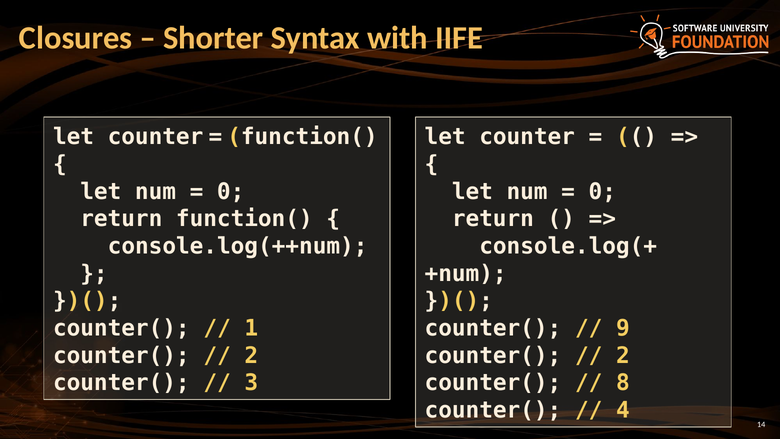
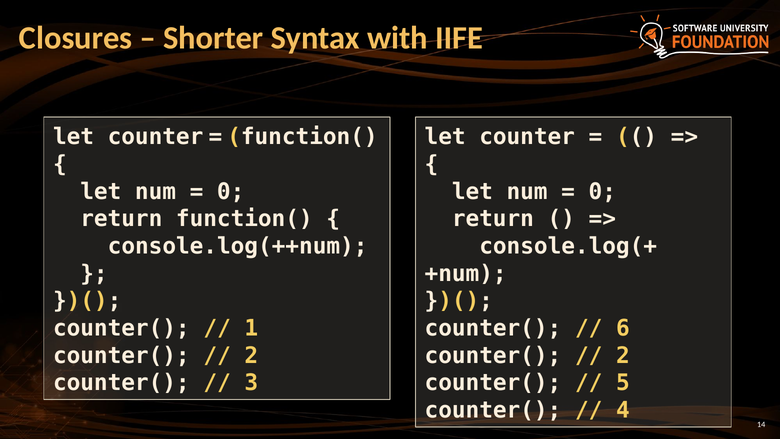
9: 9 -> 6
8: 8 -> 5
